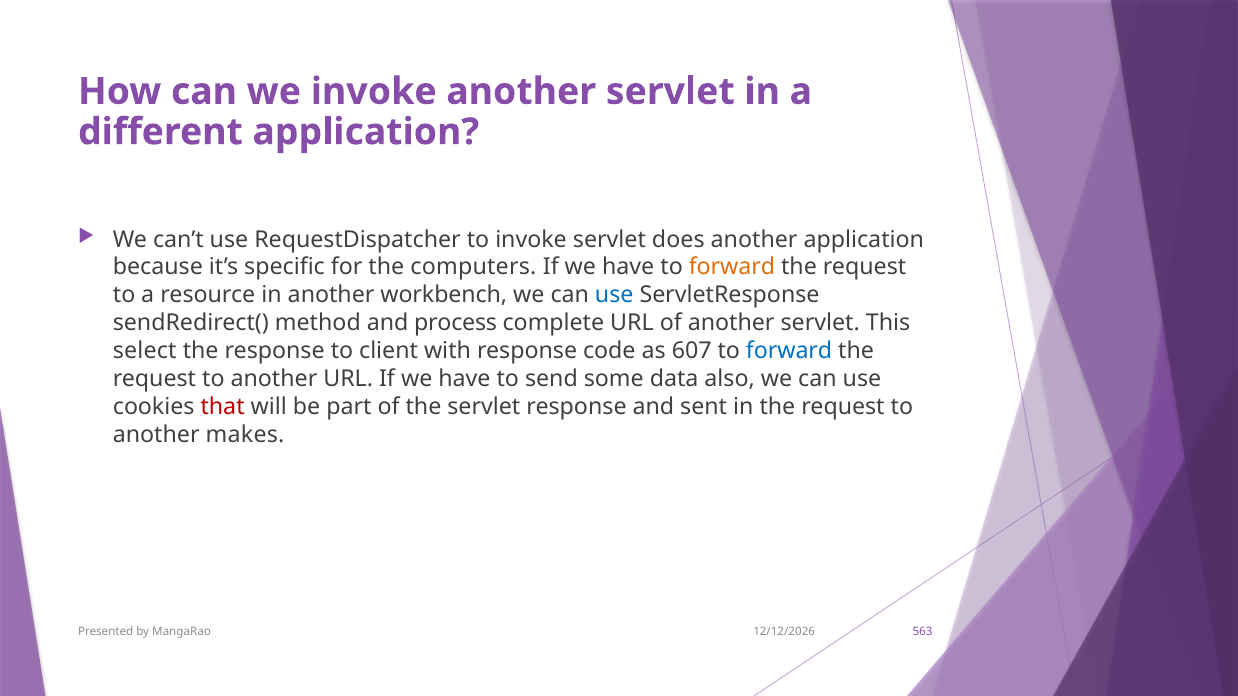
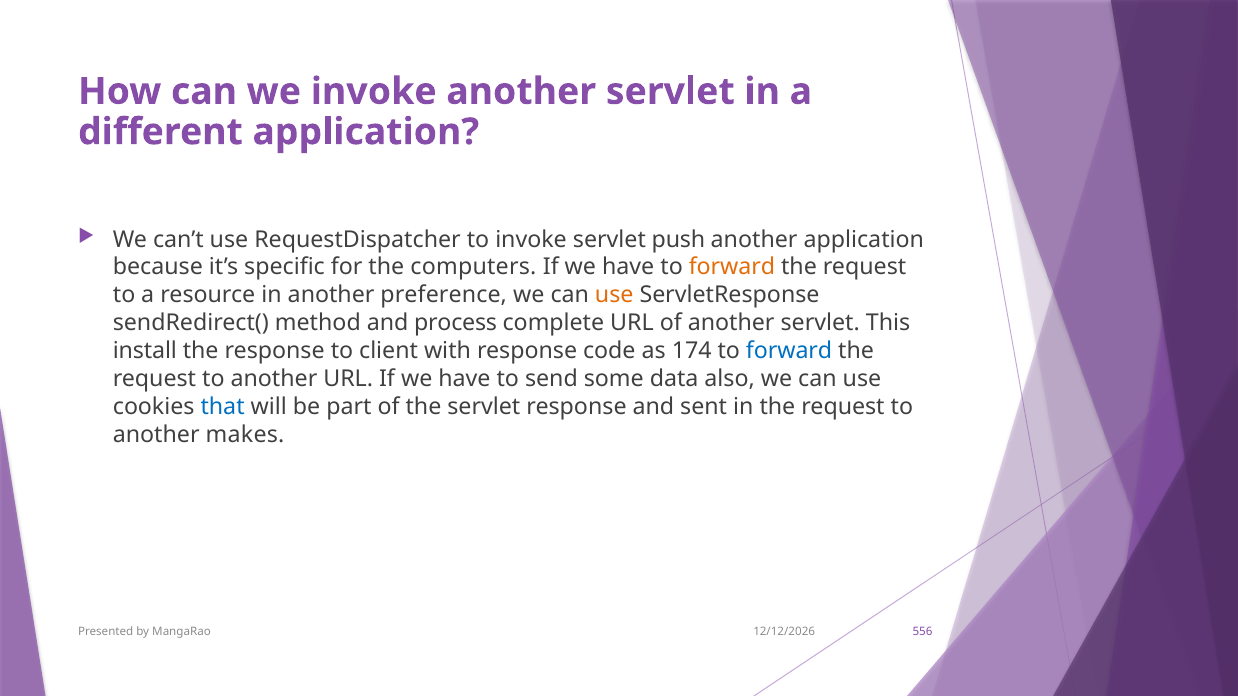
does: does -> push
workbench: workbench -> preference
use at (614, 295) colour: blue -> orange
select: select -> install
607: 607 -> 174
that colour: red -> blue
563: 563 -> 556
